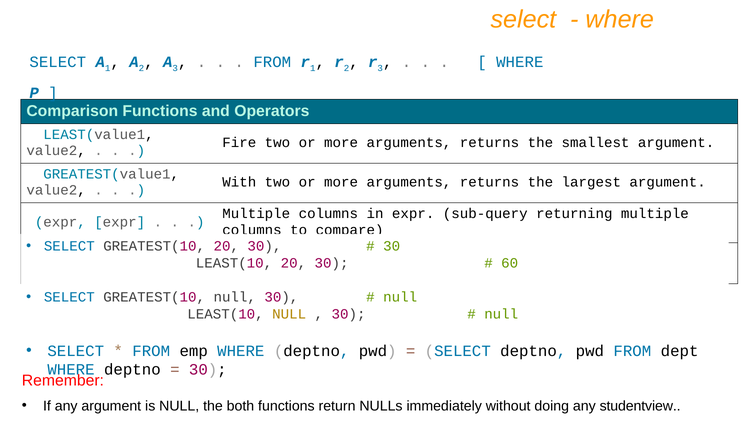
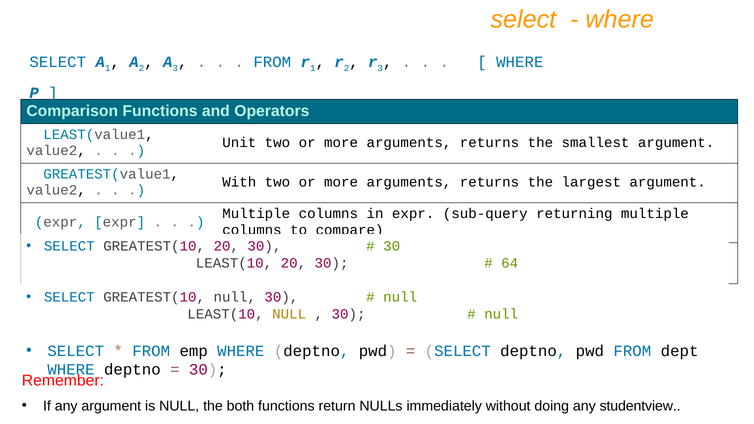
Fire: Fire -> Unit
60: 60 -> 64
